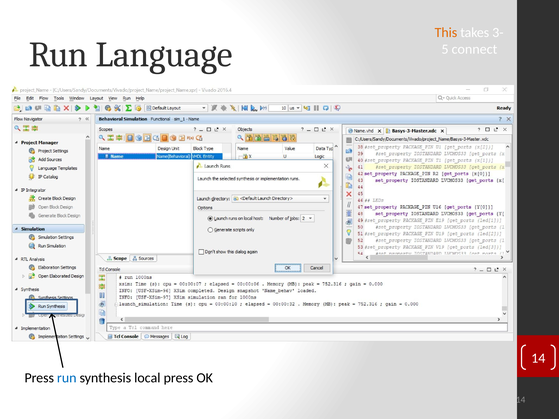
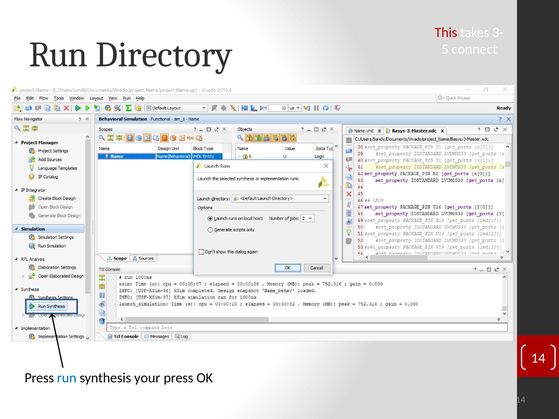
This colour: orange -> red
Language: Language -> Directory
local: local -> your
